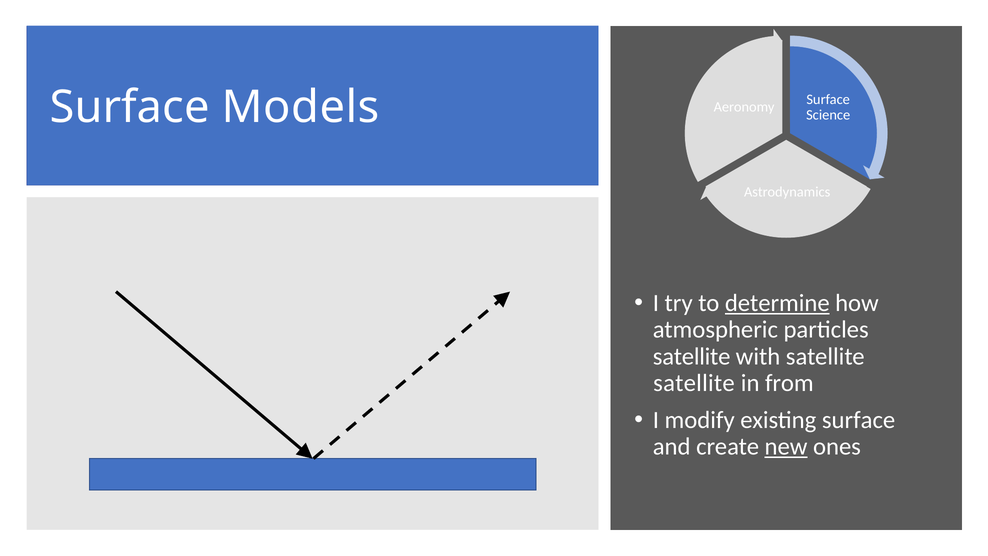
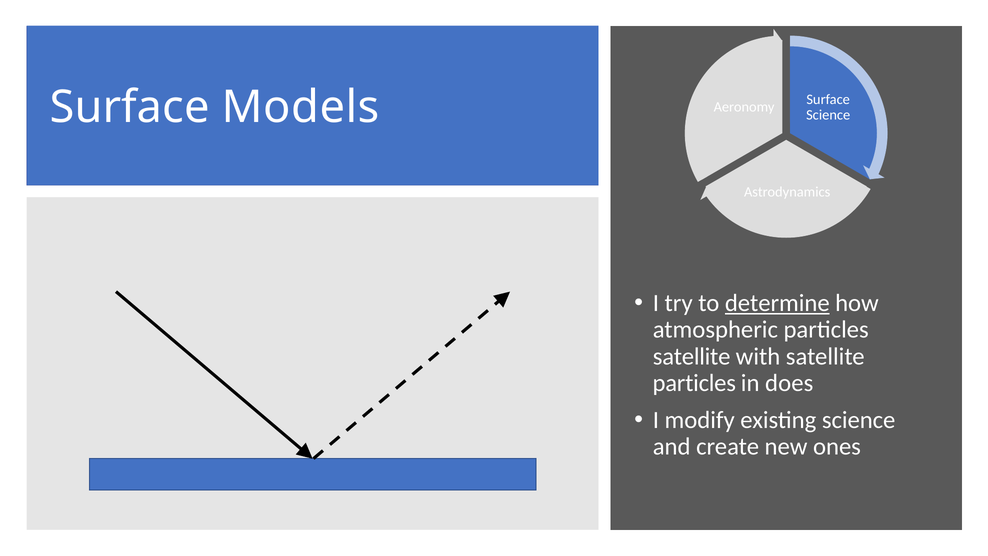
satellite at (694, 383): satellite -> particles
from: from -> does
existing surface: surface -> science
new underline: present -> none
